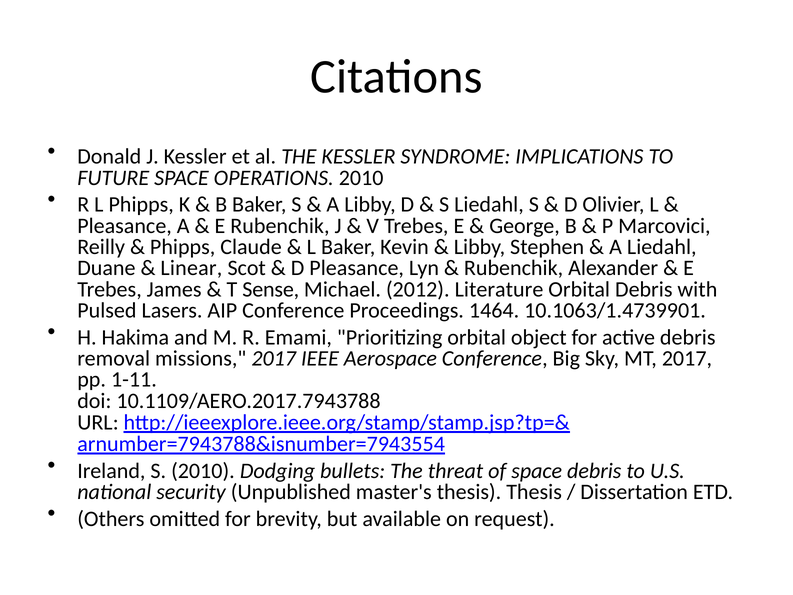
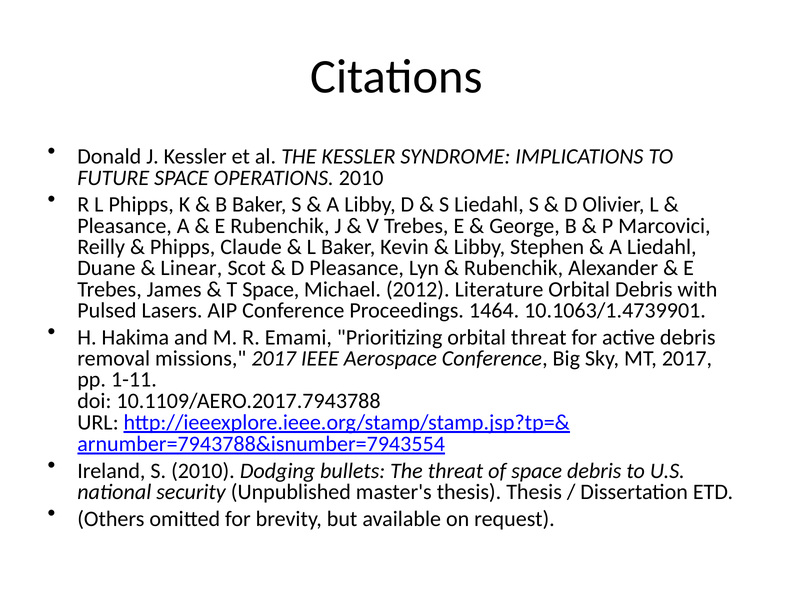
T Sense: Sense -> Space
orbital object: object -> threat
